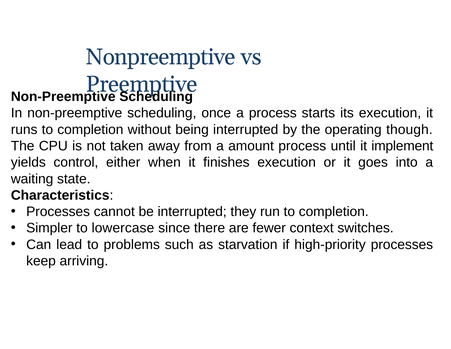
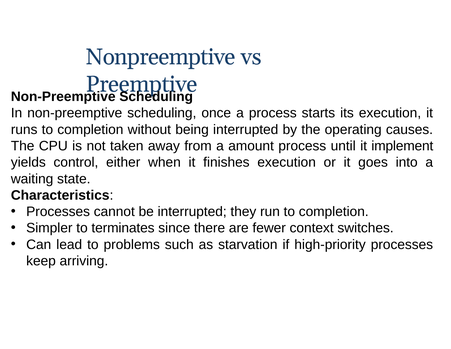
though: though -> causes
lowercase: lowercase -> terminates
